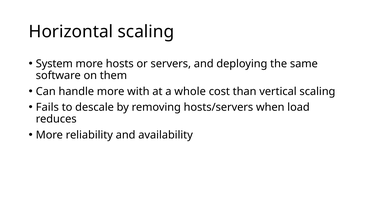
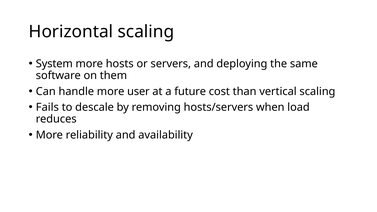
with: with -> user
whole: whole -> future
